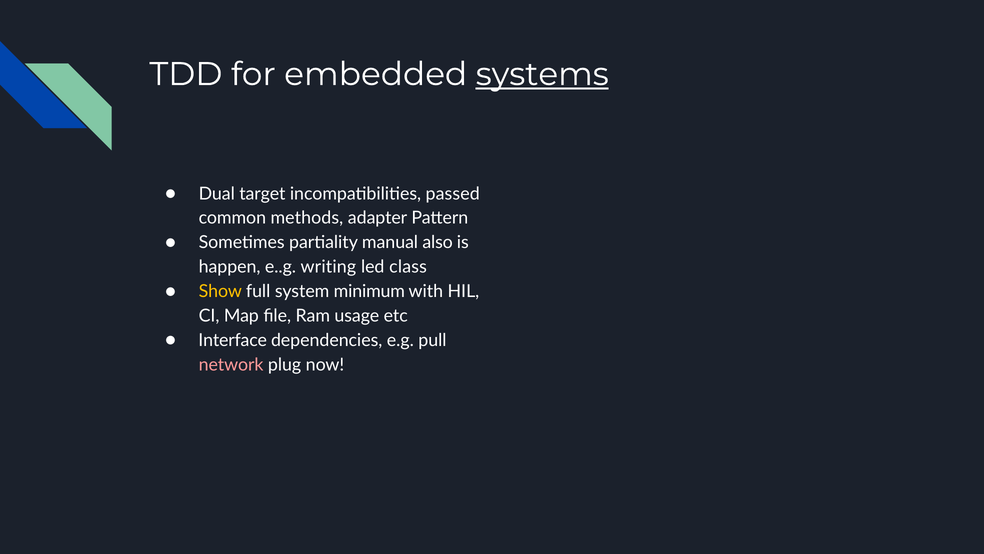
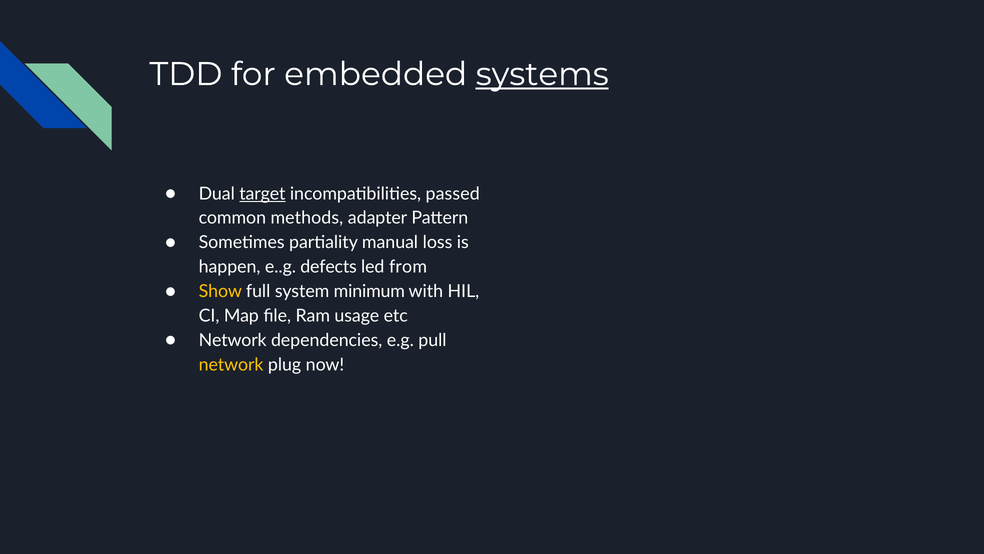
target underline: none -> present
also: also -> loss
writing: writing -> defects
class: class -> from
Interface at (233, 340): Interface -> Network
network at (231, 364) colour: pink -> yellow
